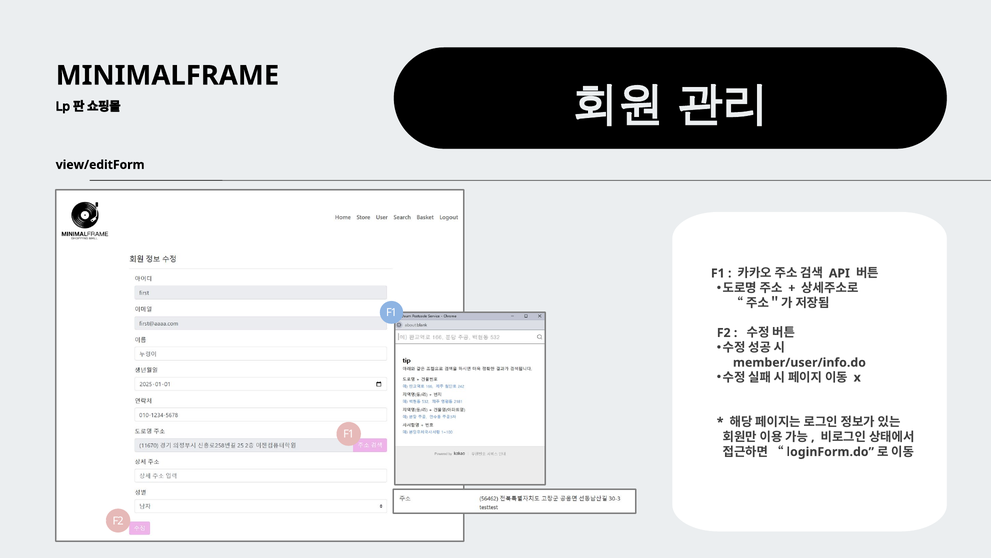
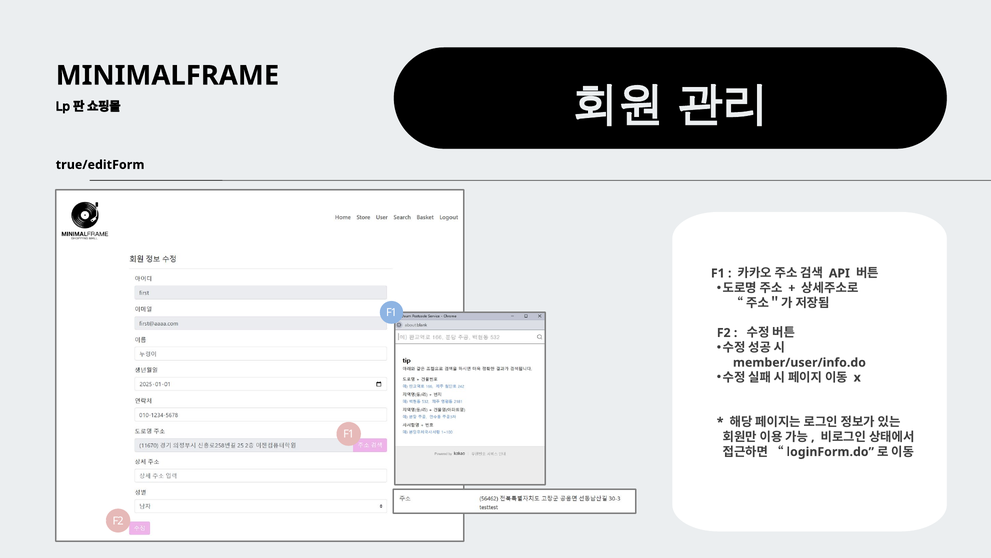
view/editForm: view/editForm -> true/editForm
